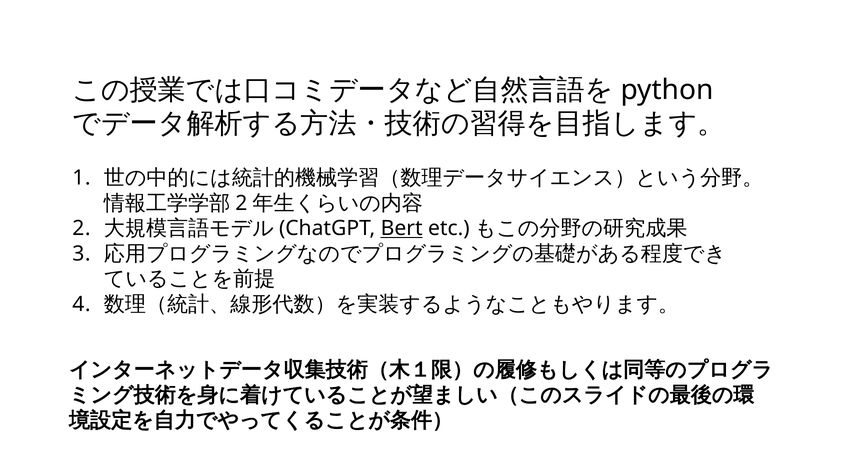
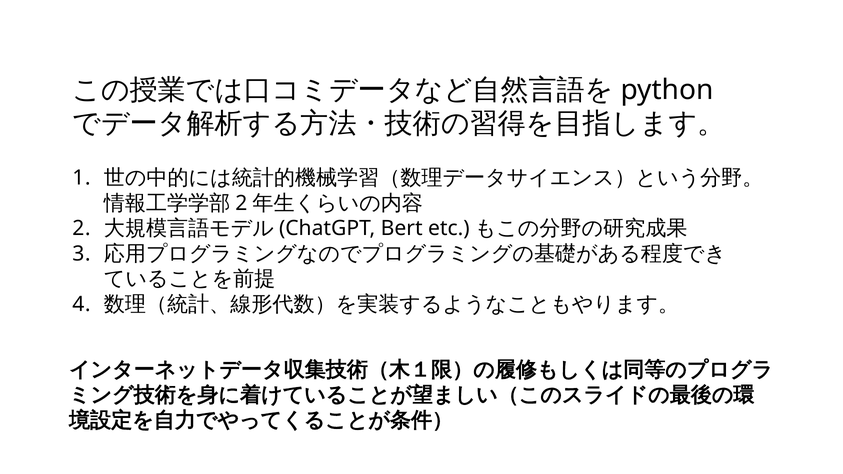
Bert underline: present -> none
